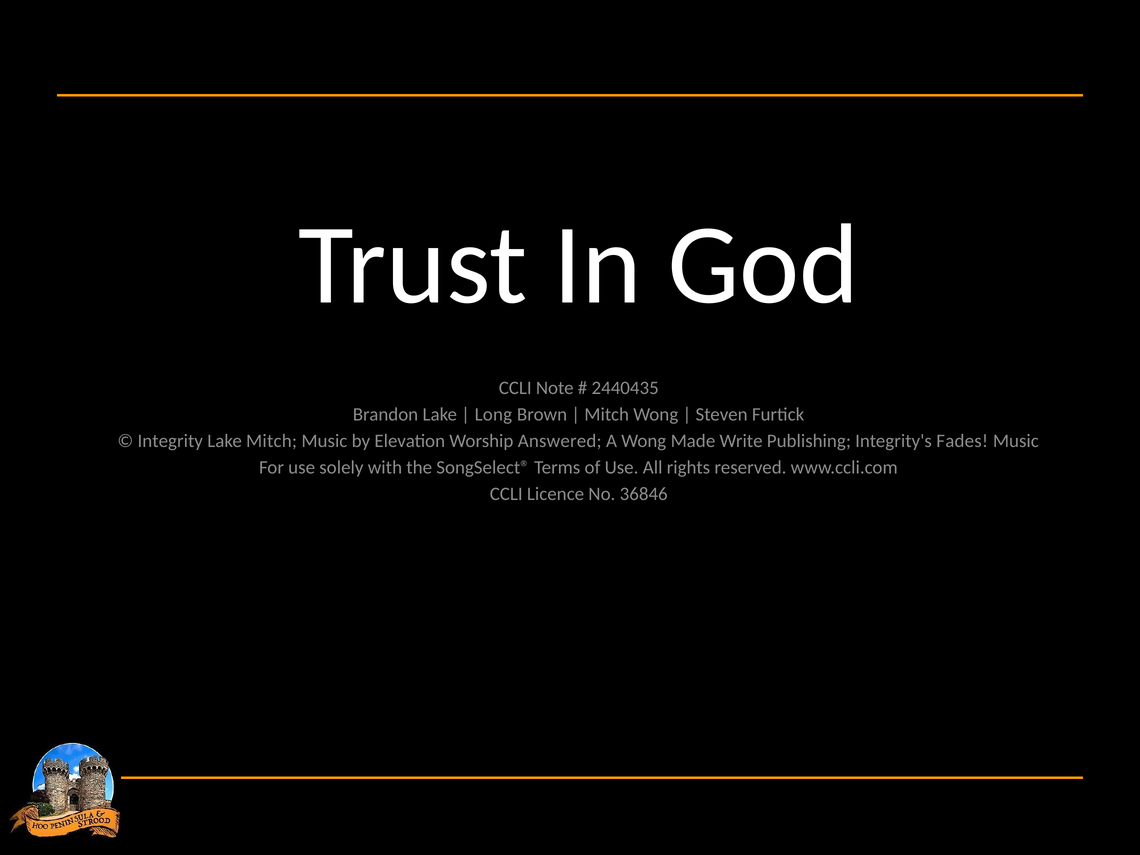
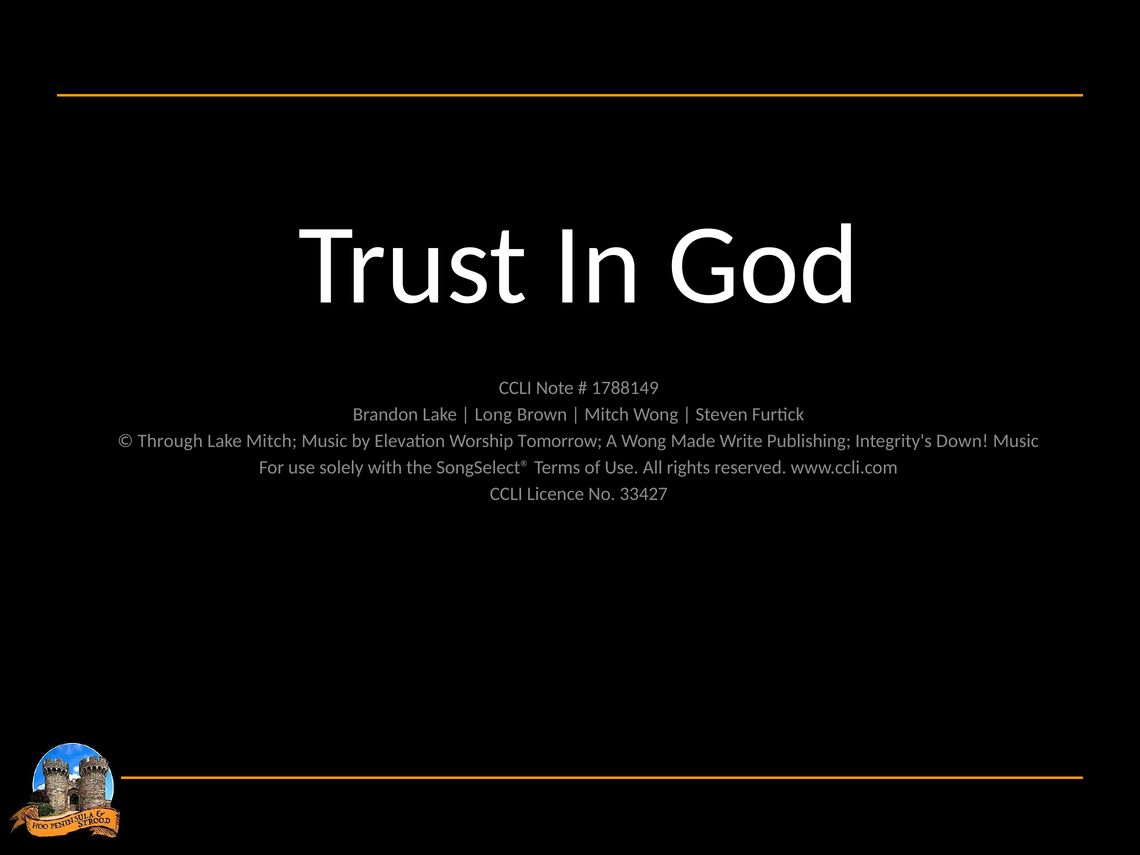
2440435: 2440435 -> 1788149
Integrity: Integrity -> Through
Answered: Answered -> Tomorrow
Fades: Fades -> Down
36846: 36846 -> 33427
